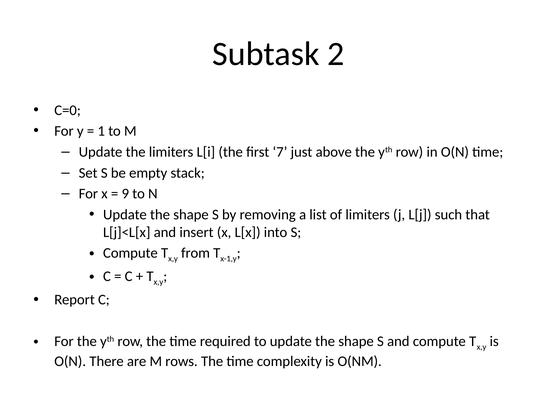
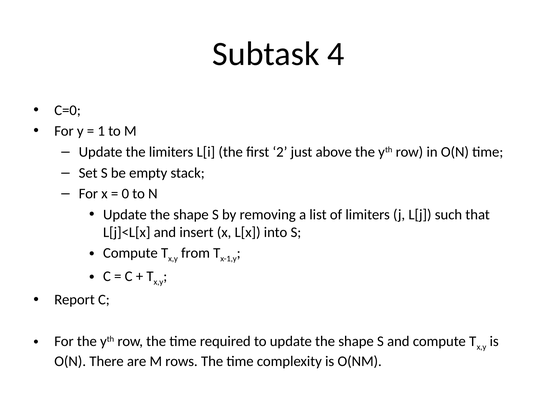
2: 2 -> 4
7: 7 -> 2
9: 9 -> 0
